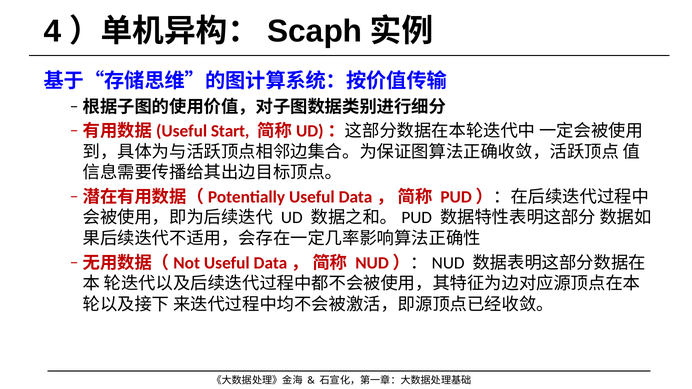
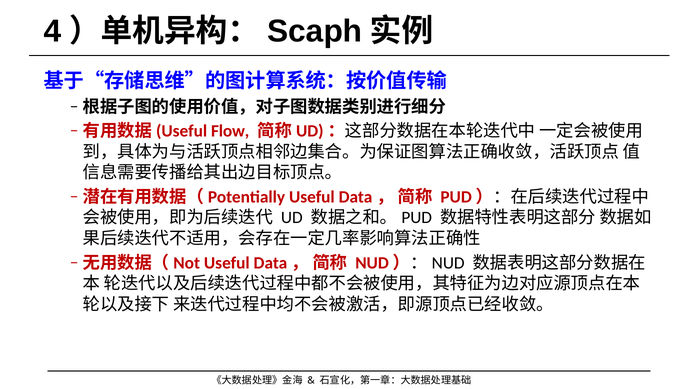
Start: Start -> Flow
